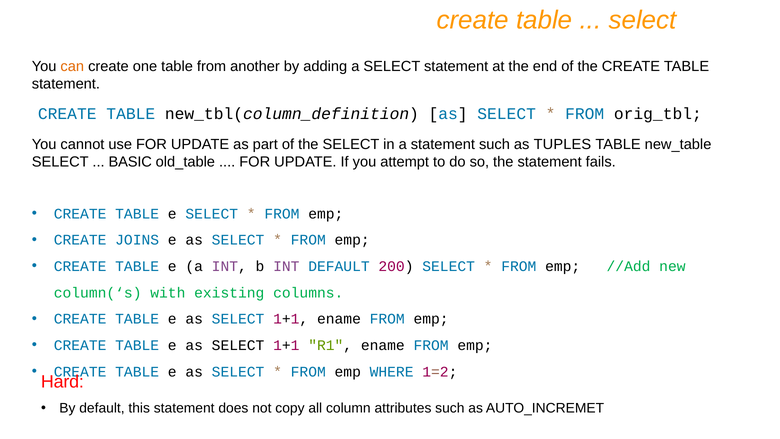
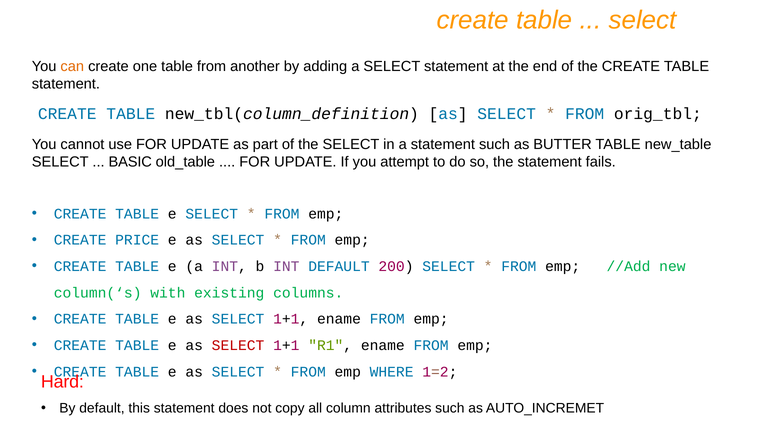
TUPLES: TUPLES -> BUTTER
JOINS: JOINS -> PRICE
SELECT at (238, 345) colour: black -> red
